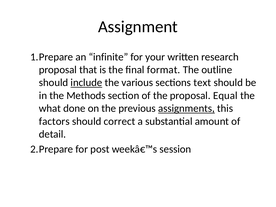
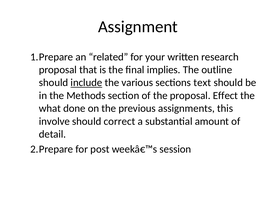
infinite: infinite -> related
format: format -> implies
Equal: Equal -> Effect
assignments underline: present -> none
factors: factors -> involve
